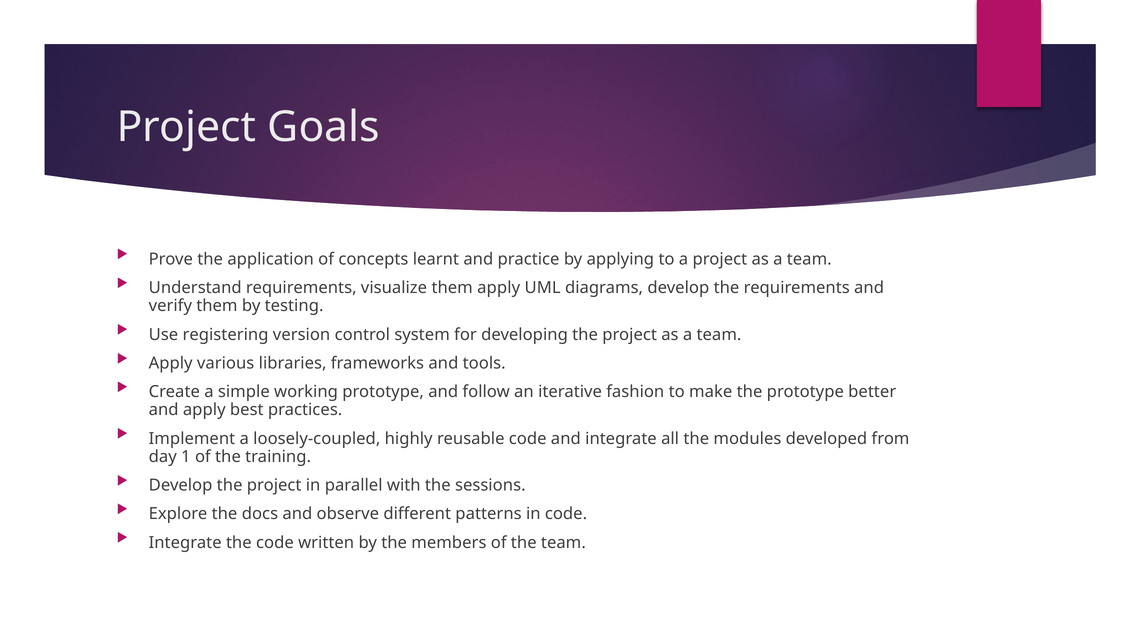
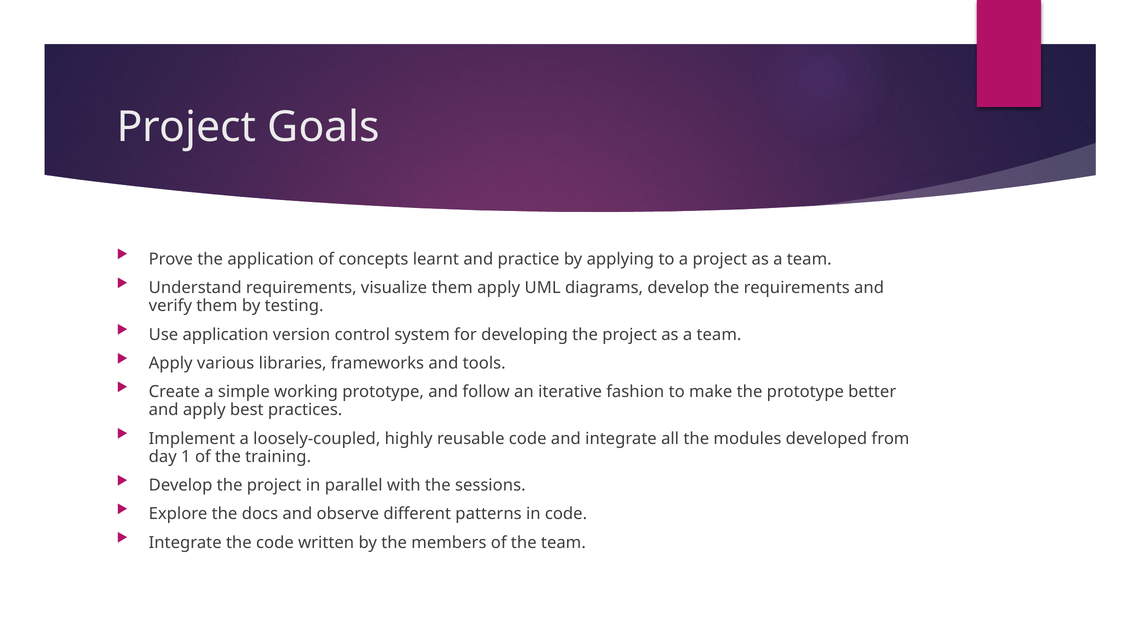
Use registering: registering -> application
